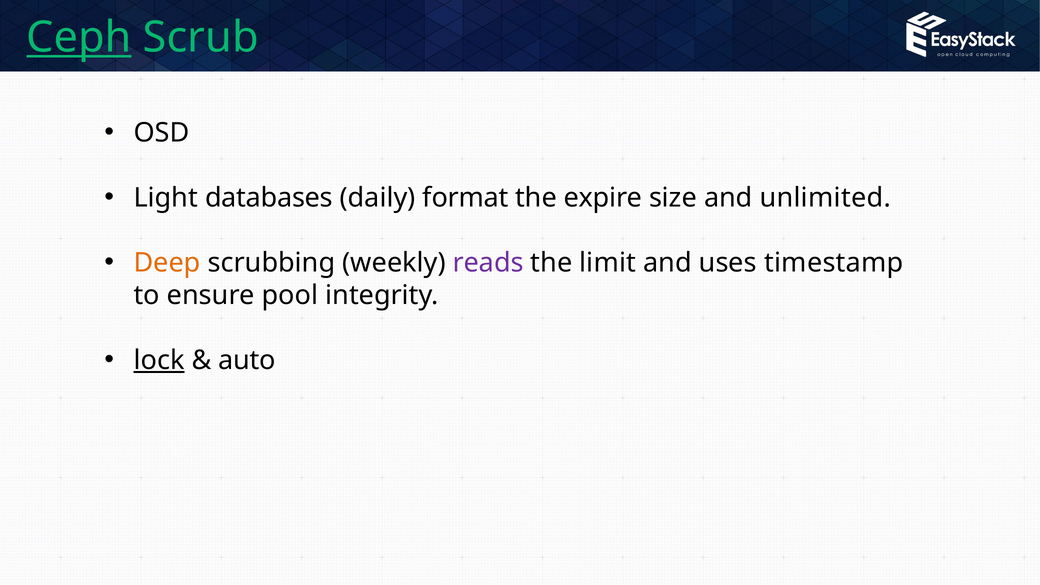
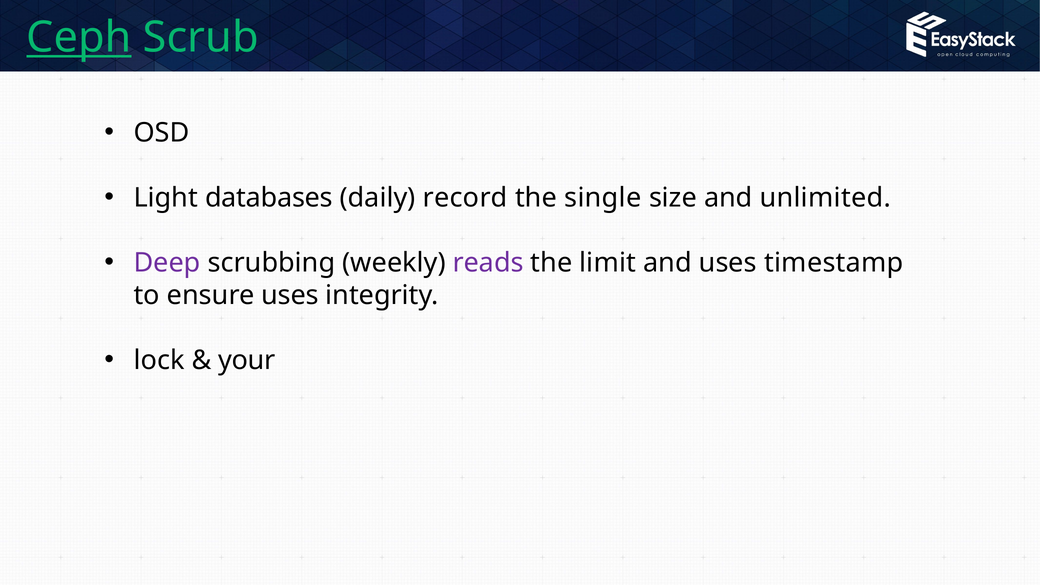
format: format -> record
expire: expire -> single
Deep colour: orange -> purple
ensure pool: pool -> uses
lock underline: present -> none
auto: auto -> your
